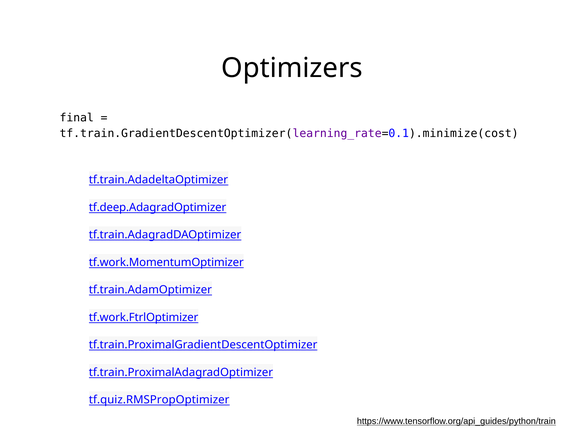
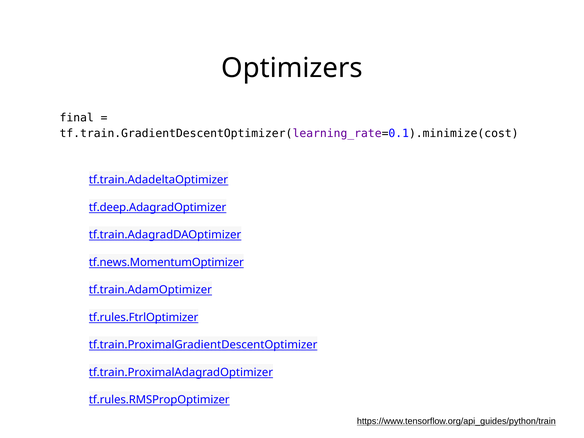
tf.work.MomentumOptimizer: tf.work.MomentumOptimizer -> tf.news.MomentumOptimizer
tf.work.FtrlOptimizer: tf.work.FtrlOptimizer -> tf.rules.FtrlOptimizer
tf.quiz.RMSPropOptimizer: tf.quiz.RMSPropOptimizer -> tf.rules.RMSPropOptimizer
